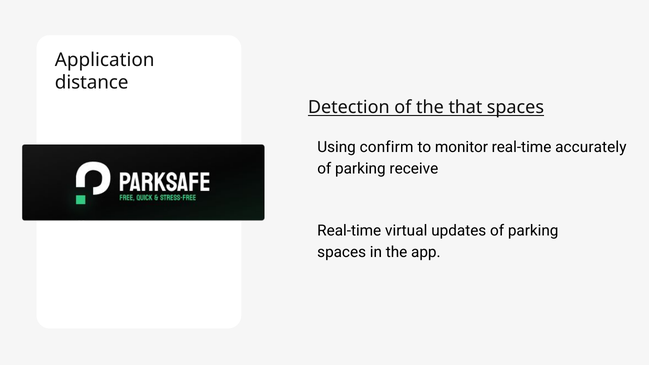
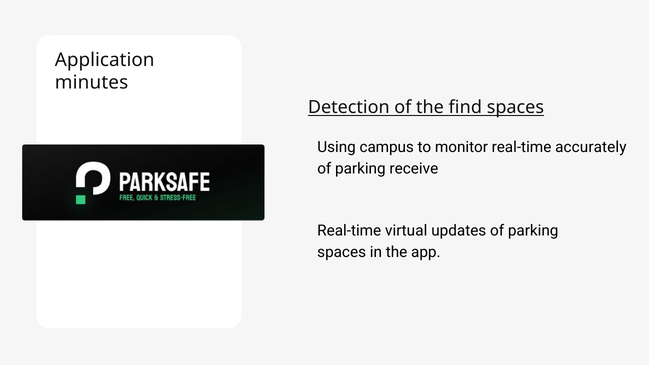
distance: distance -> minutes
that: that -> find
confirm: confirm -> campus
